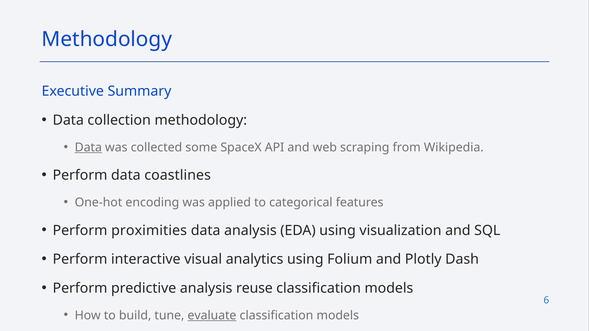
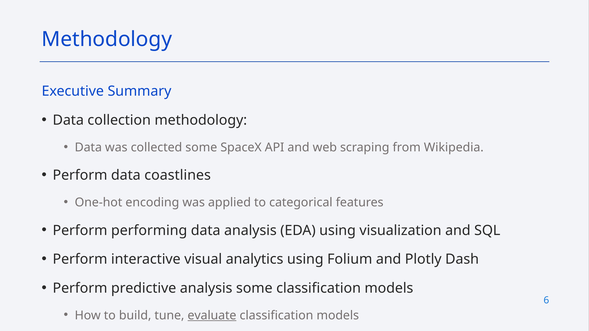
Data at (88, 148) underline: present -> none
proximities: proximities -> performing
analysis reuse: reuse -> some
